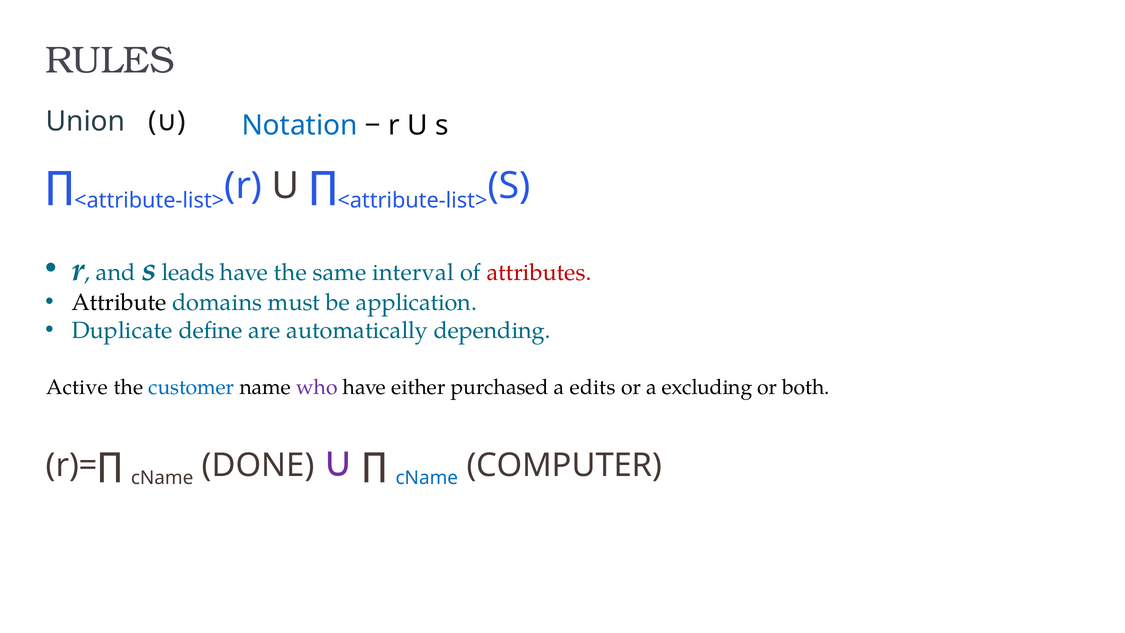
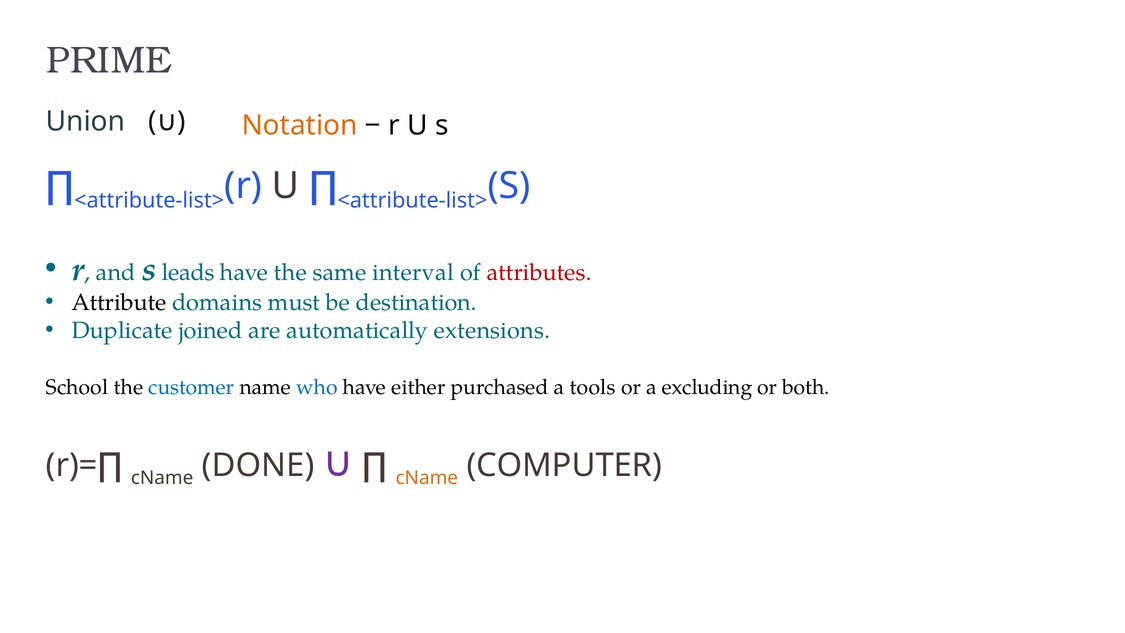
RULES: RULES -> PRIME
Notation colour: blue -> orange
application: application -> destination
define: define -> joined
depending: depending -> extensions
Active: Active -> School
who colour: purple -> blue
edits: edits -> tools
cName at (427, 478) colour: blue -> orange
